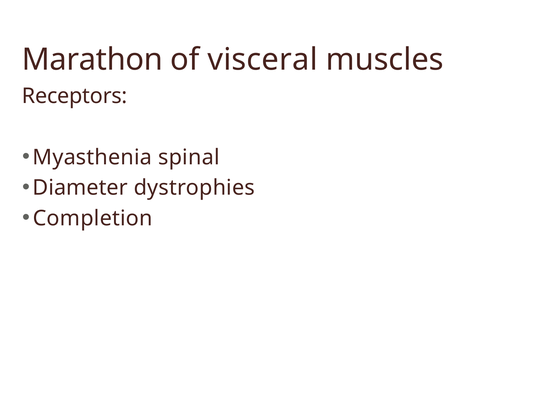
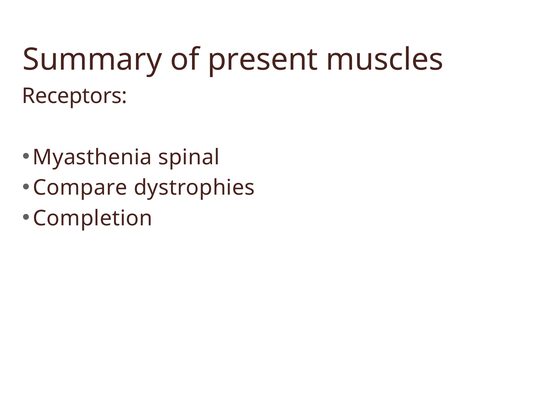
Marathon: Marathon -> Summary
visceral: visceral -> present
Diameter: Diameter -> Compare
